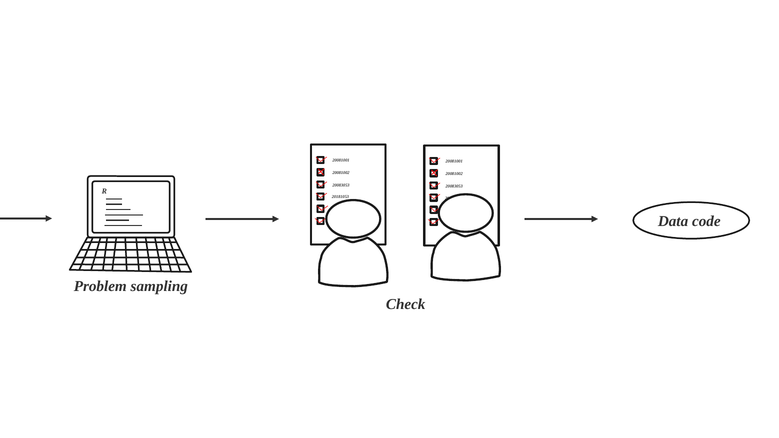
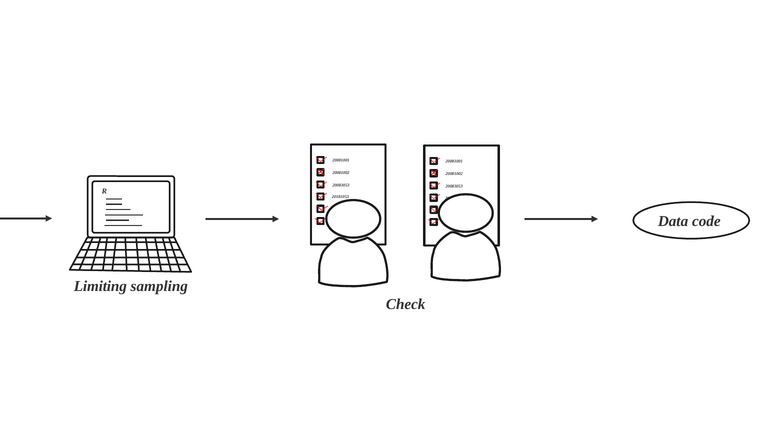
Problem: Problem -> Limiting
